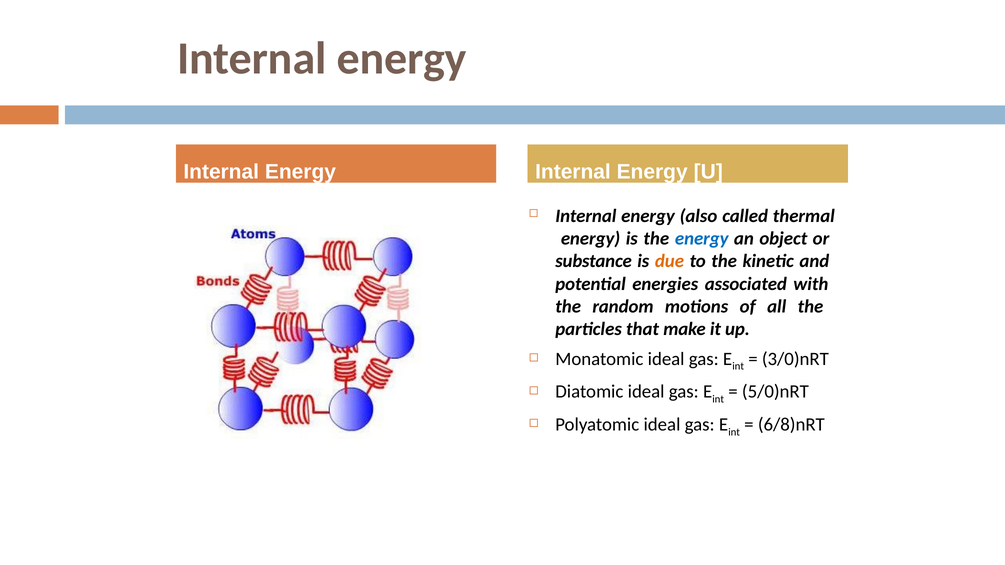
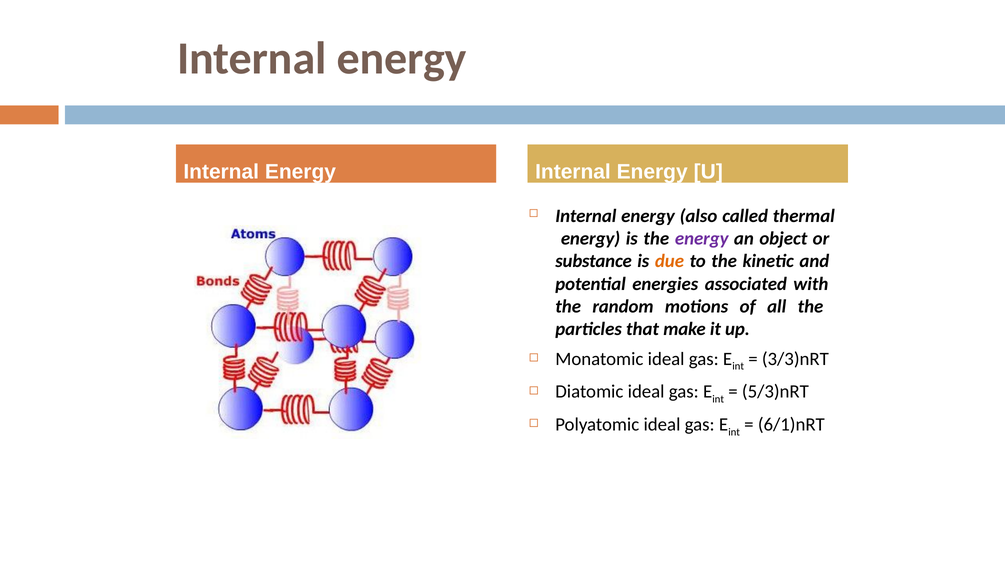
energy at (702, 239) colour: blue -> purple
3/0)nRT: 3/0)nRT -> 3/3)nRT
5/0)nRT: 5/0)nRT -> 5/3)nRT
6/8)nRT: 6/8)nRT -> 6/1)nRT
